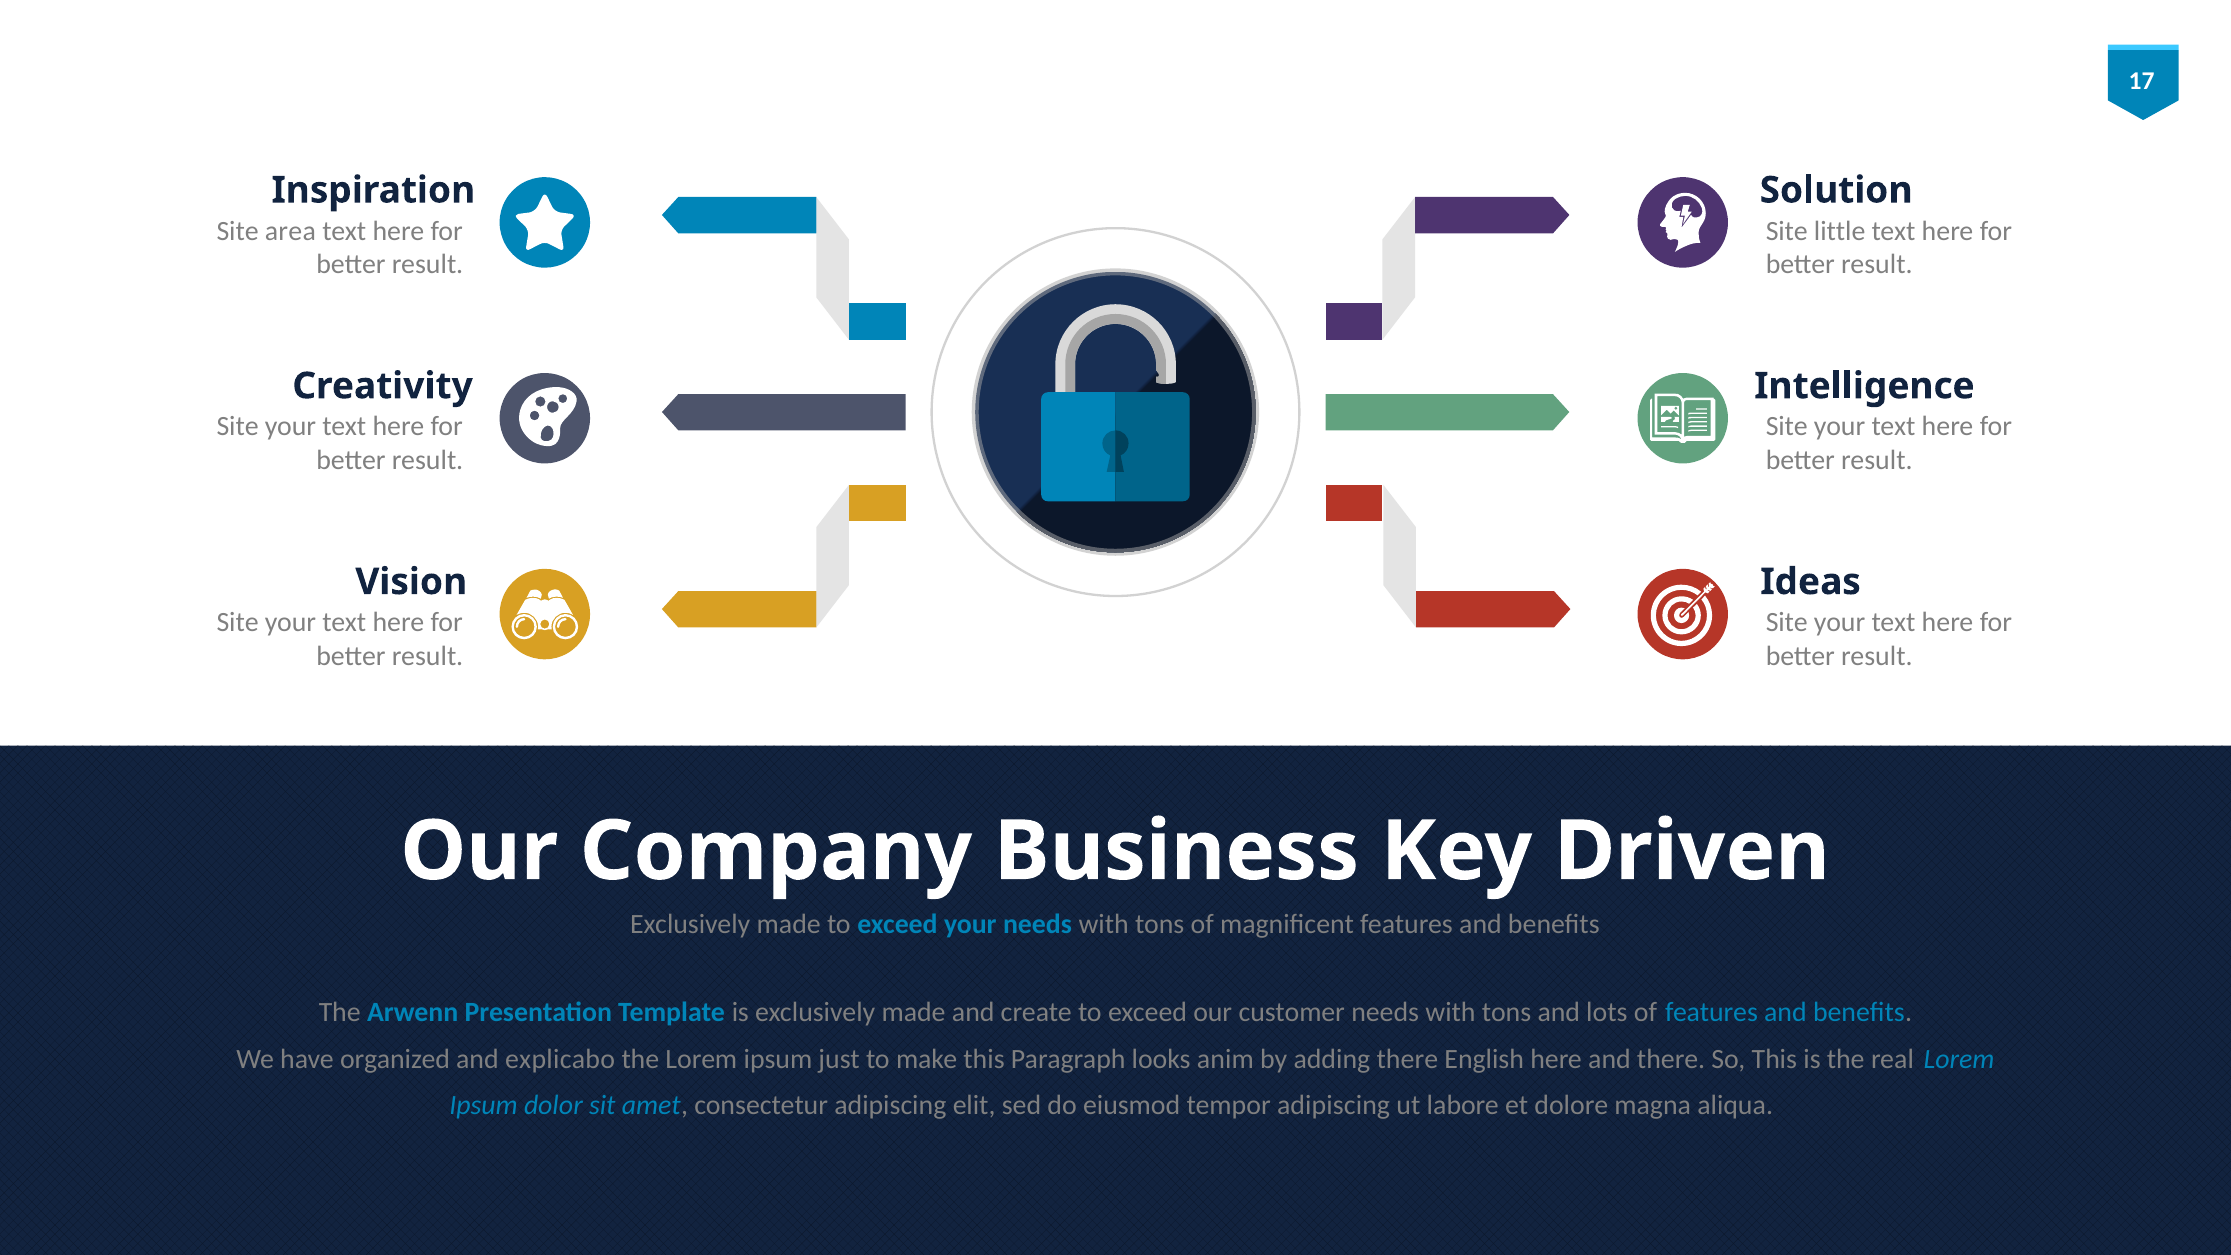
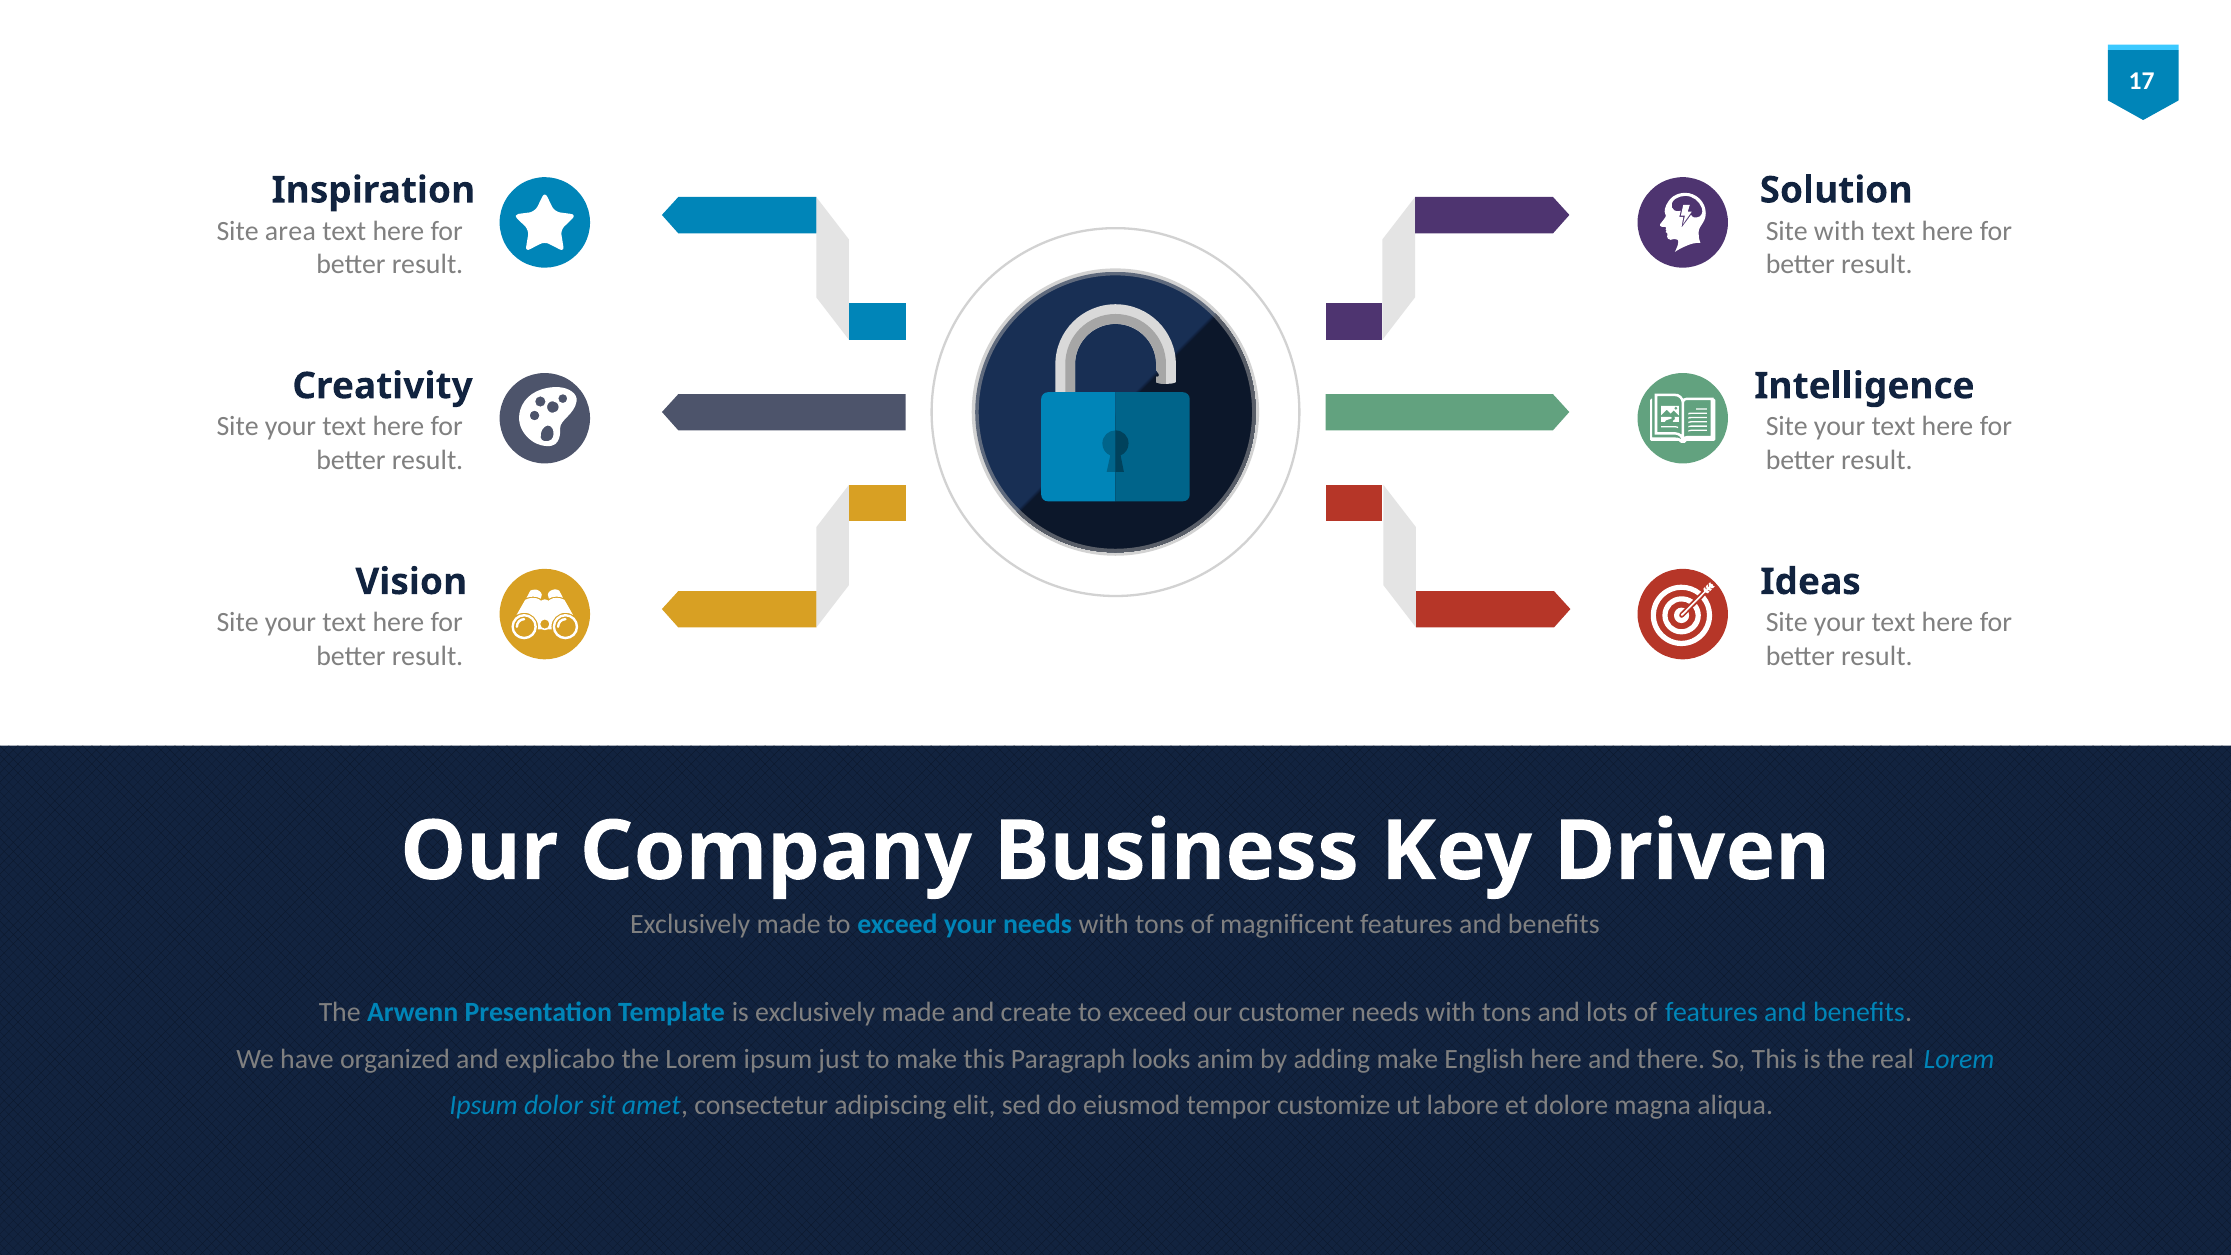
Site little: little -> with
adding there: there -> make
tempor adipiscing: adipiscing -> customize
